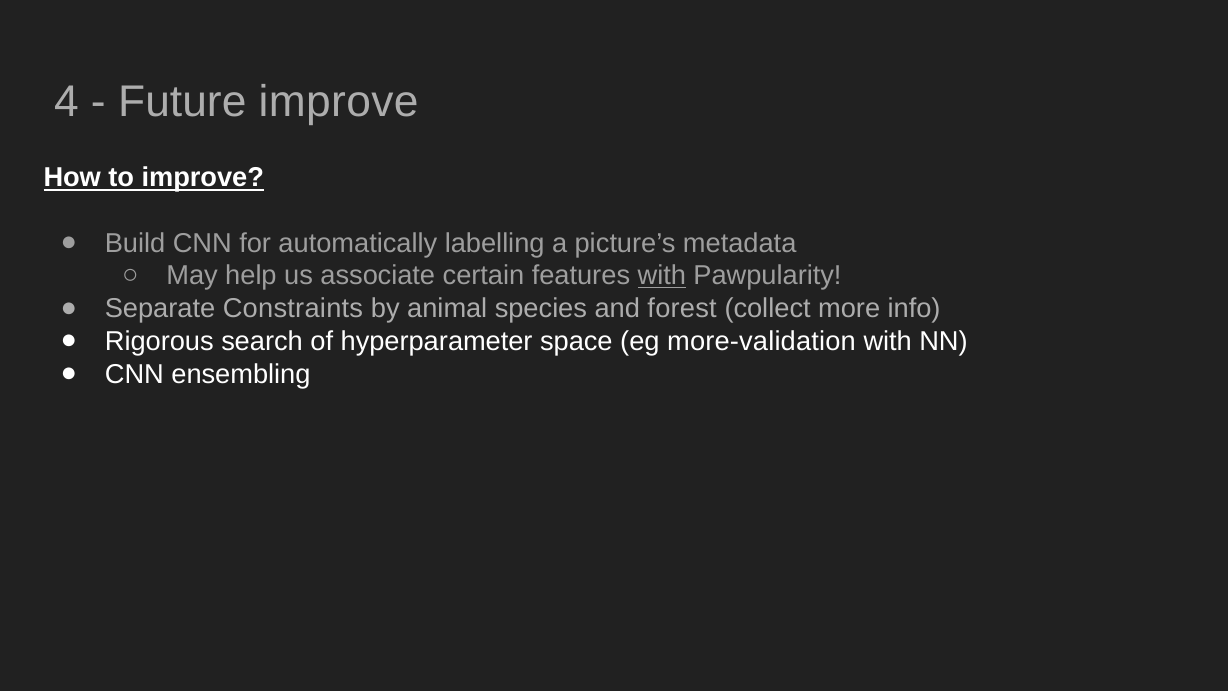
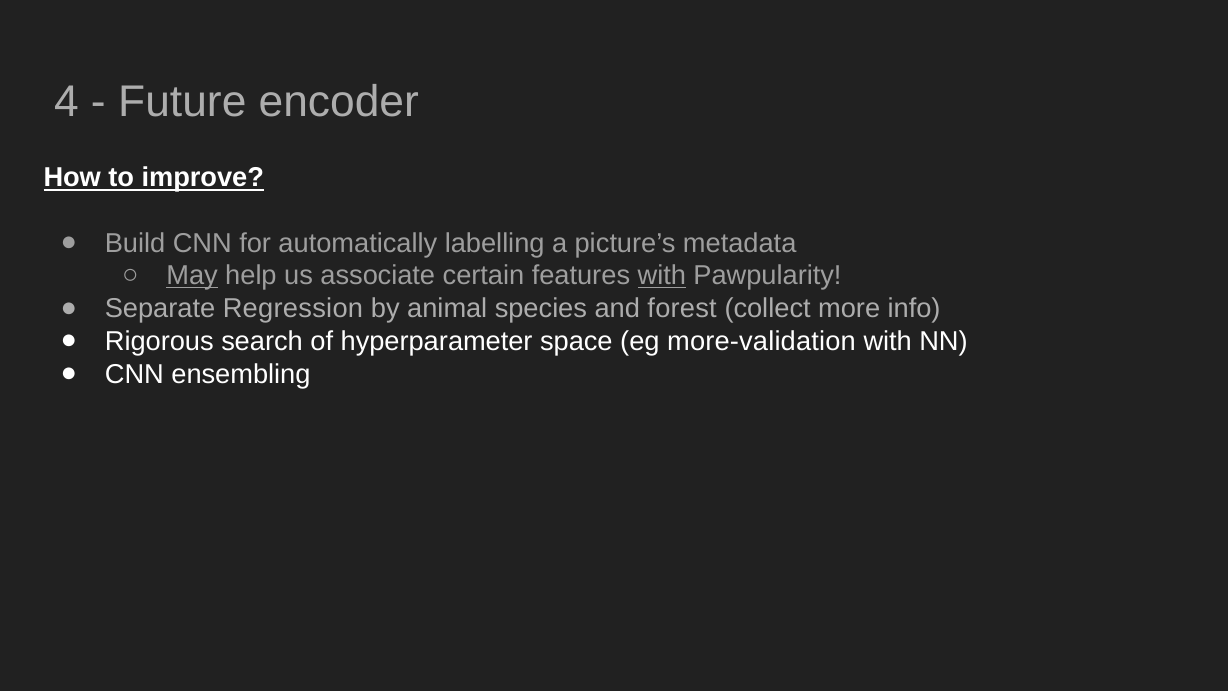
Future improve: improve -> encoder
May underline: none -> present
Constraints: Constraints -> Regression
